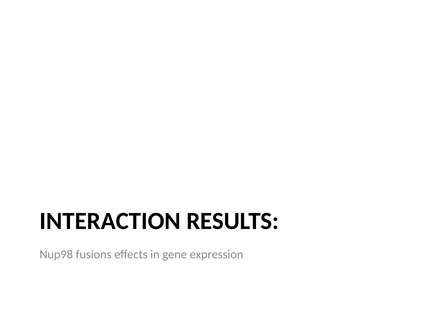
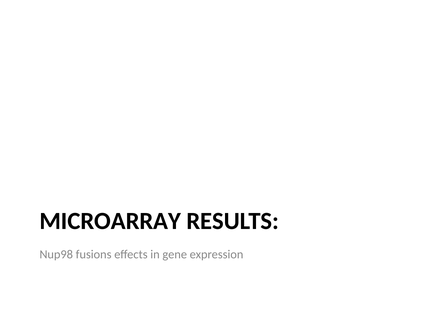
INTERACTION: INTERACTION -> MICROARRAY
